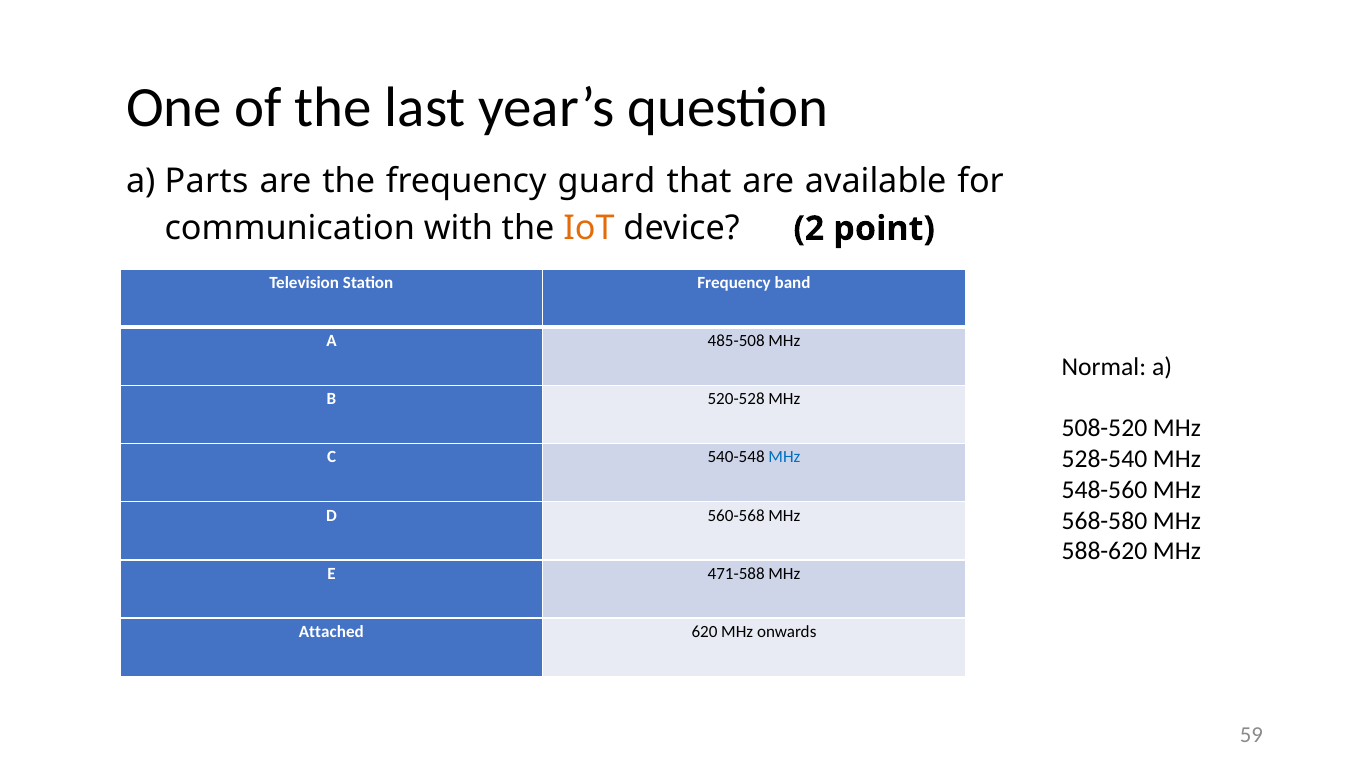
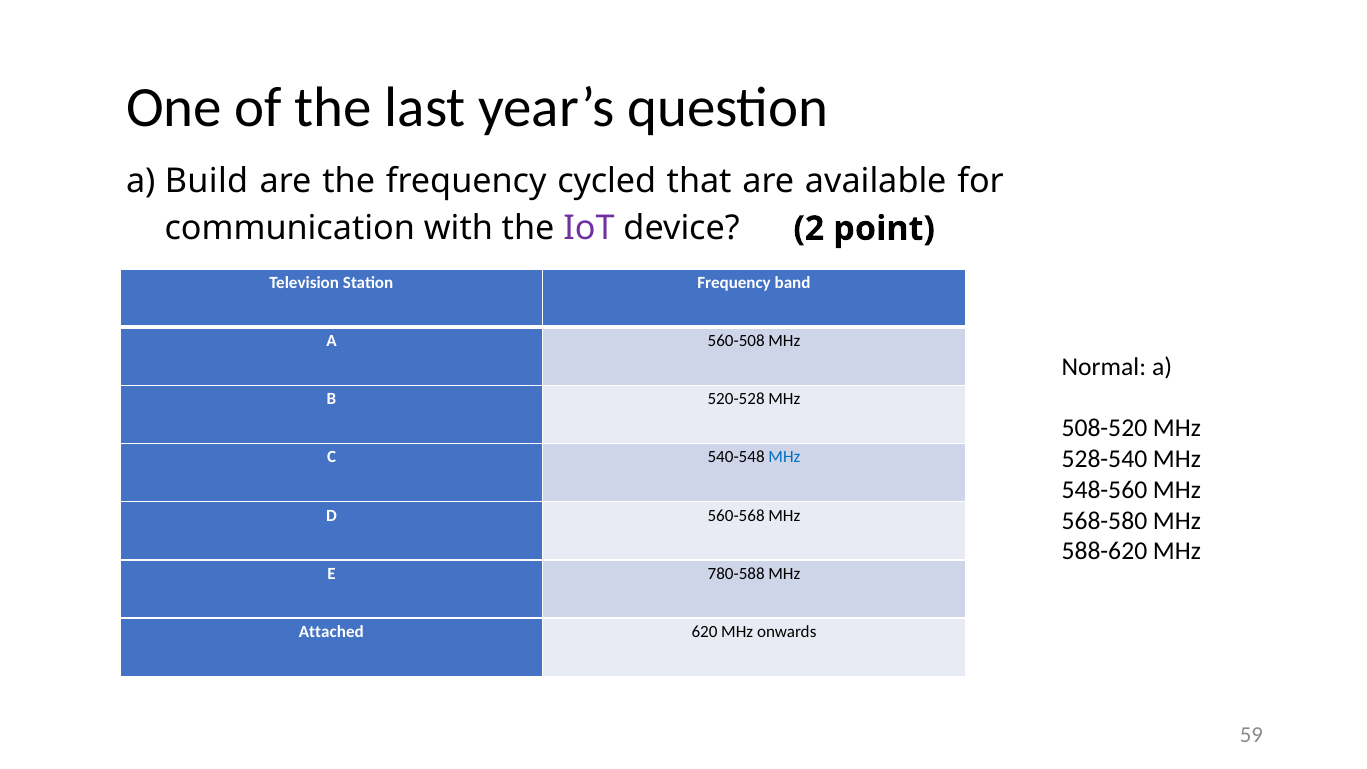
Parts: Parts -> Build
guard: guard -> cycled
IoT colour: orange -> purple
485-508: 485-508 -> 560-508
471-588: 471-588 -> 780-588
